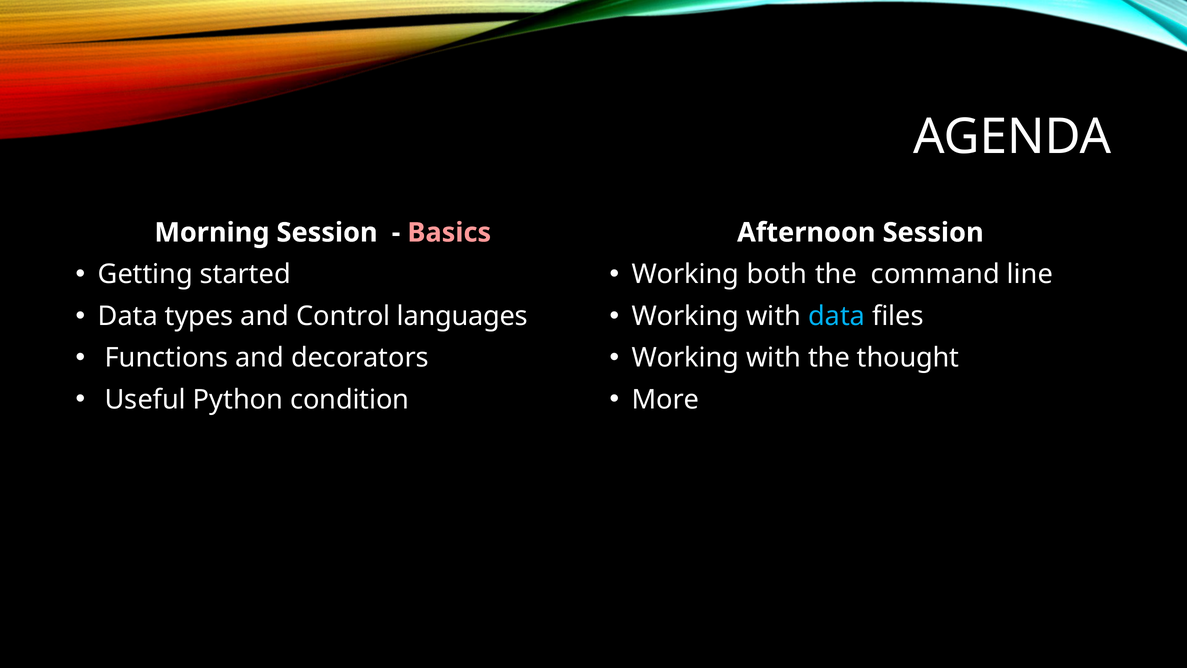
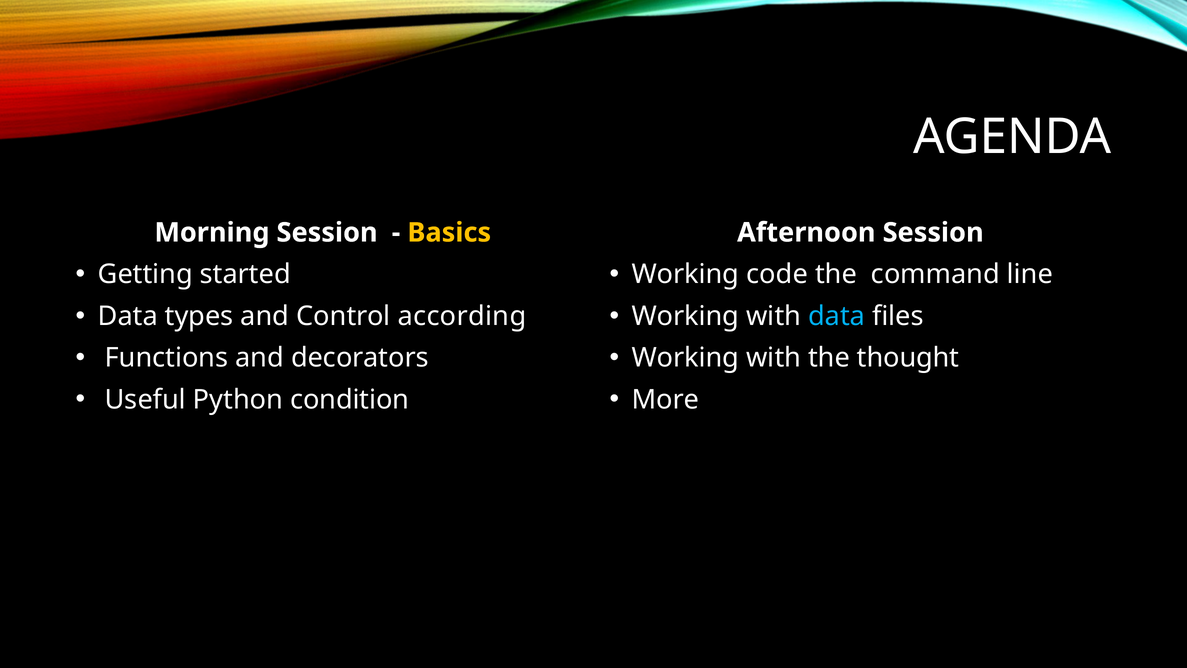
Basics colour: pink -> yellow
both: both -> code
languages: languages -> according
